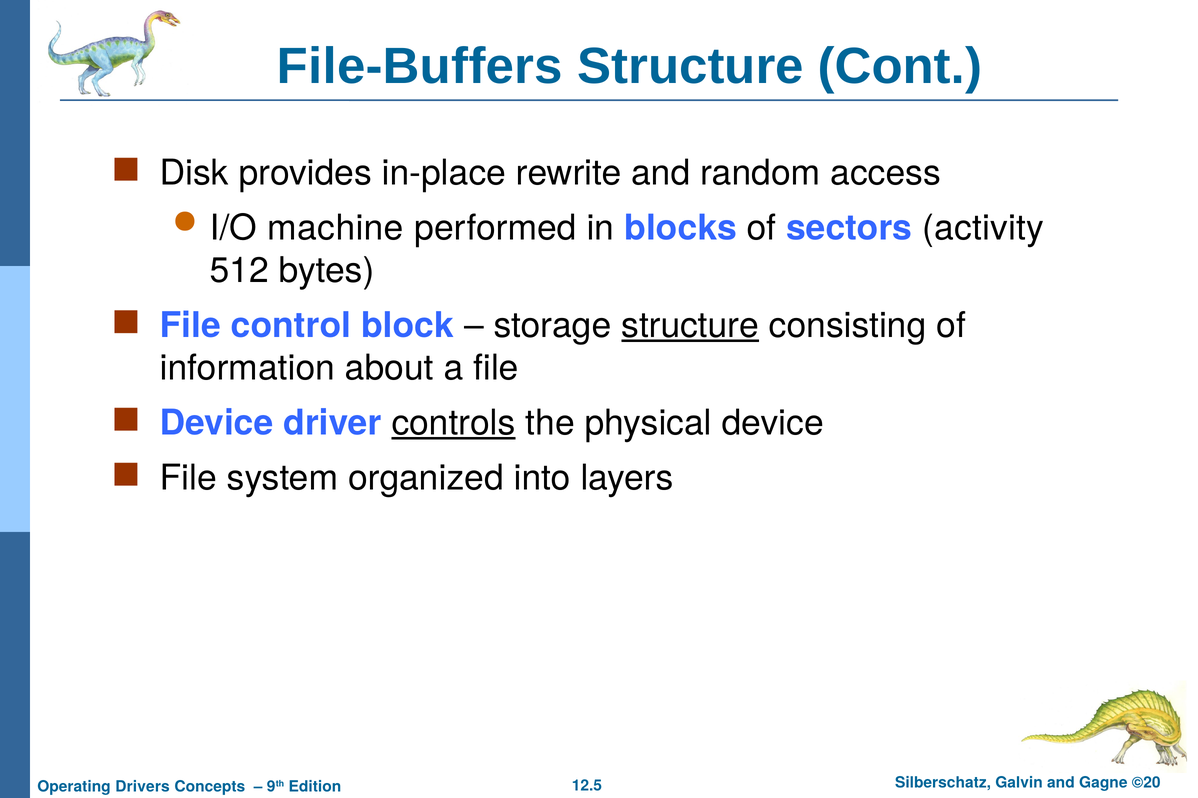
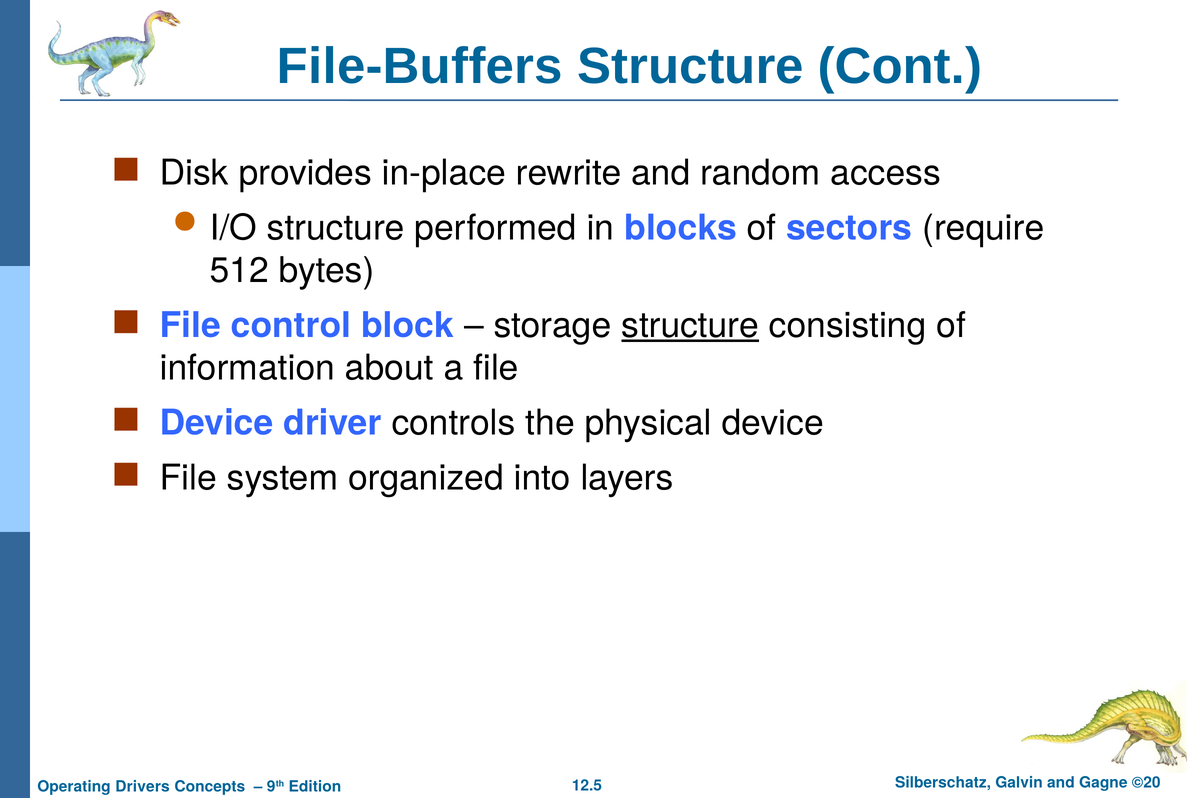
I/O machine: machine -> structure
activity: activity -> require
controls underline: present -> none
